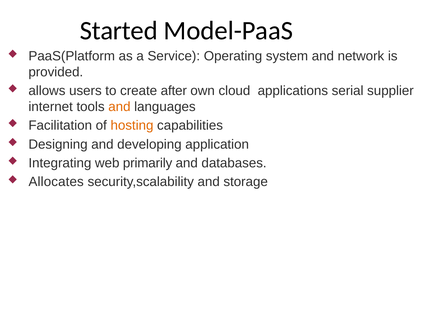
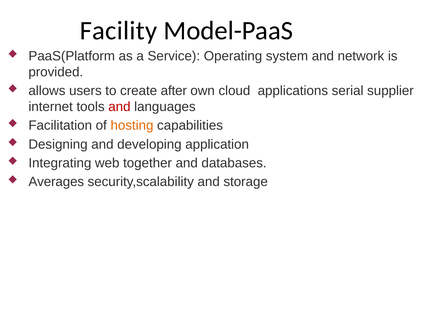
Started: Started -> Facility
and at (119, 107) colour: orange -> red
primarily: primarily -> together
Allocates: Allocates -> Averages
